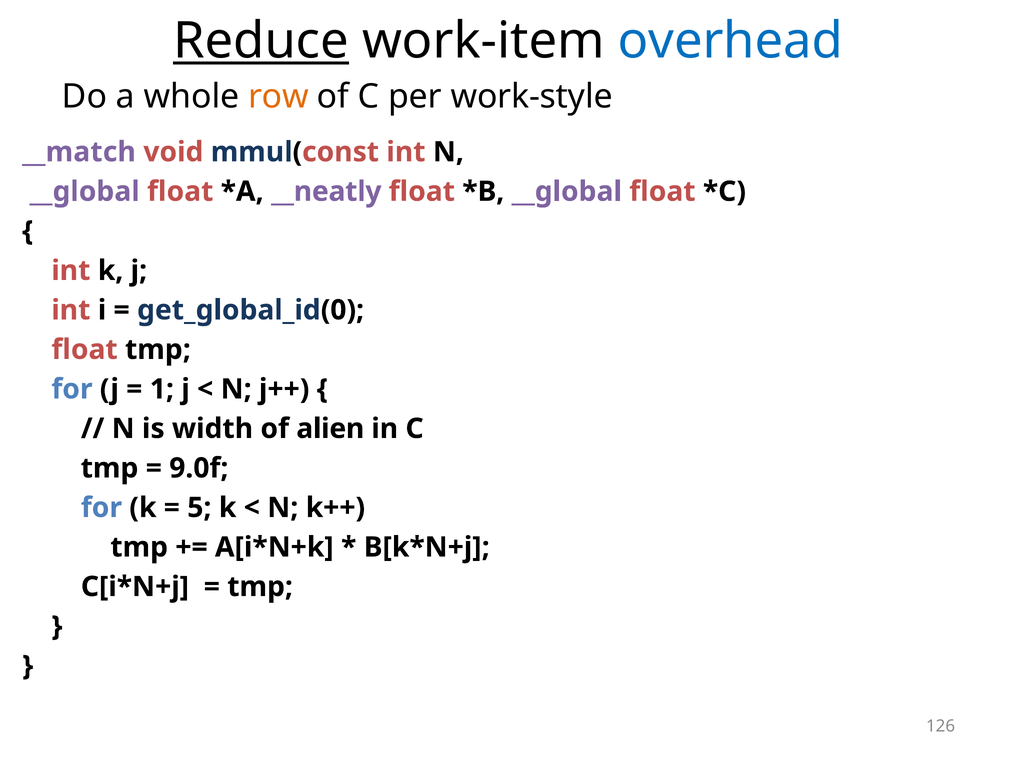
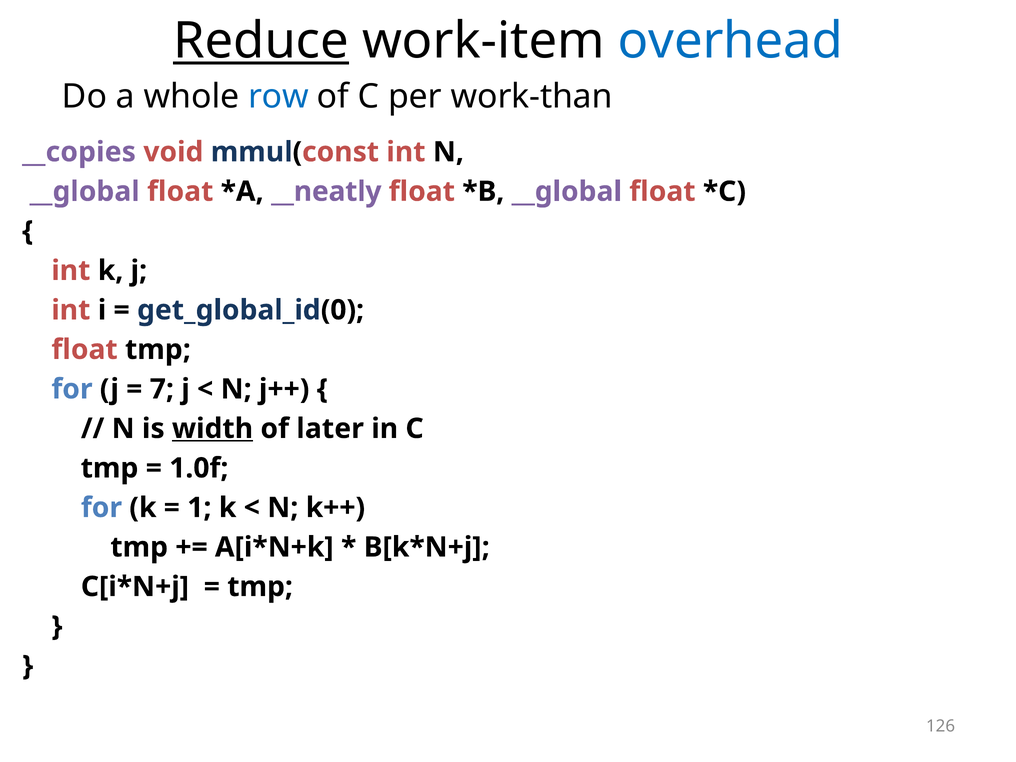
row colour: orange -> blue
work-style: work-style -> work-than
__match: __match -> __copies
1: 1 -> 7
width underline: none -> present
alien: alien -> later
9.0f: 9.0f -> 1.0f
5: 5 -> 1
